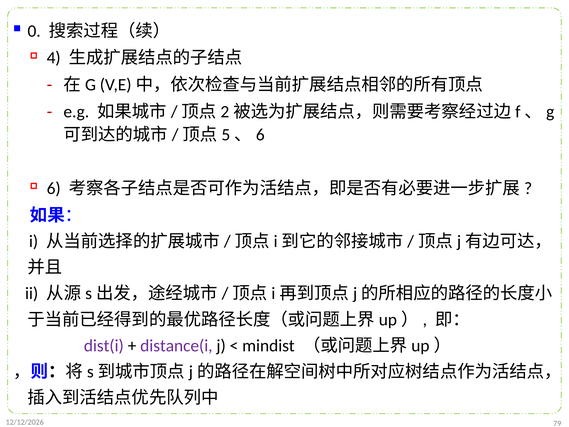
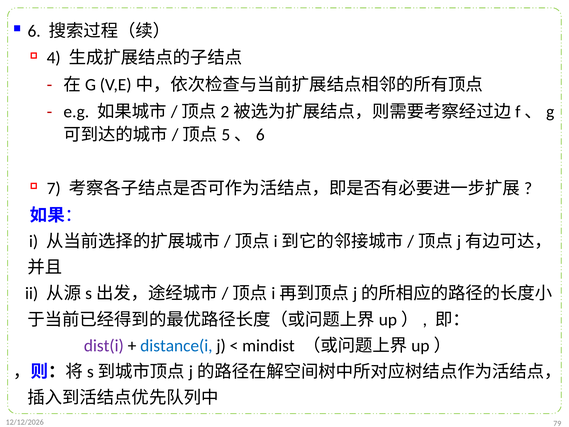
0: 0 -> 6
6: 6 -> 7
distance(i colour: purple -> blue
